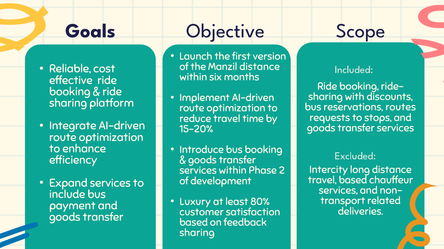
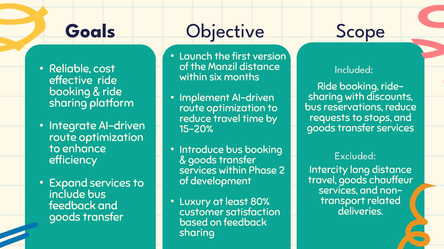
reservations routes: routes -> reduce
travel based: based -> goods
payment at (72, 206): payment -> feedback
